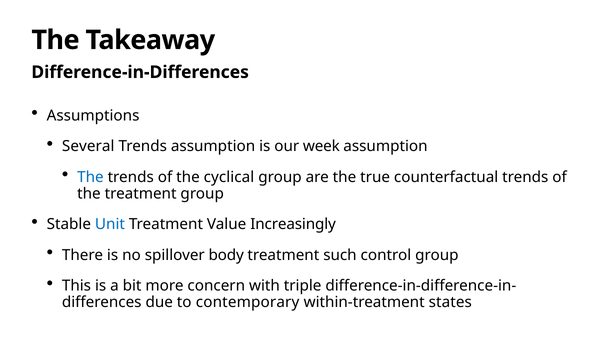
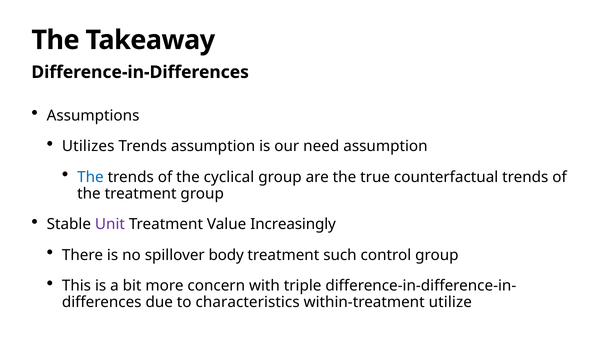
Several: Several -> Utilizes
week: week -> need
Unit colour: blue -> purple
contemporary: contemporary -> characteristics
states: states -> utilize
